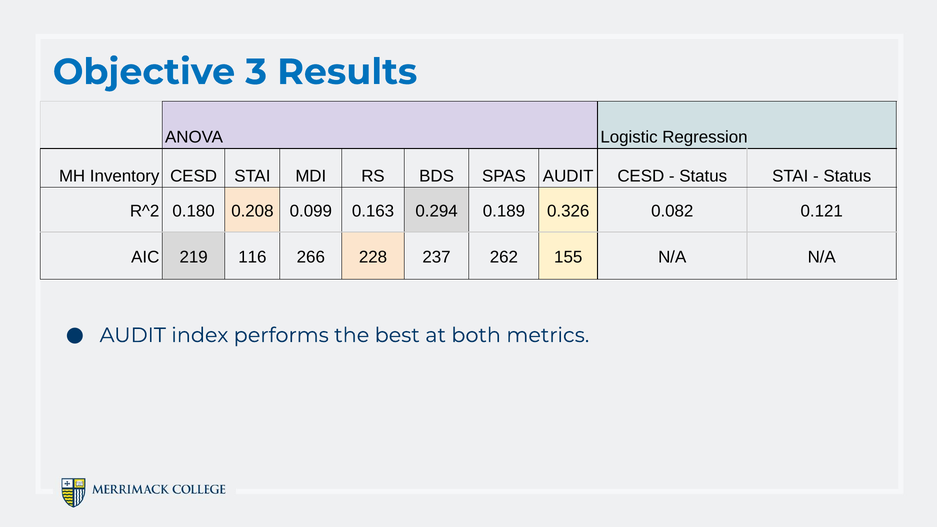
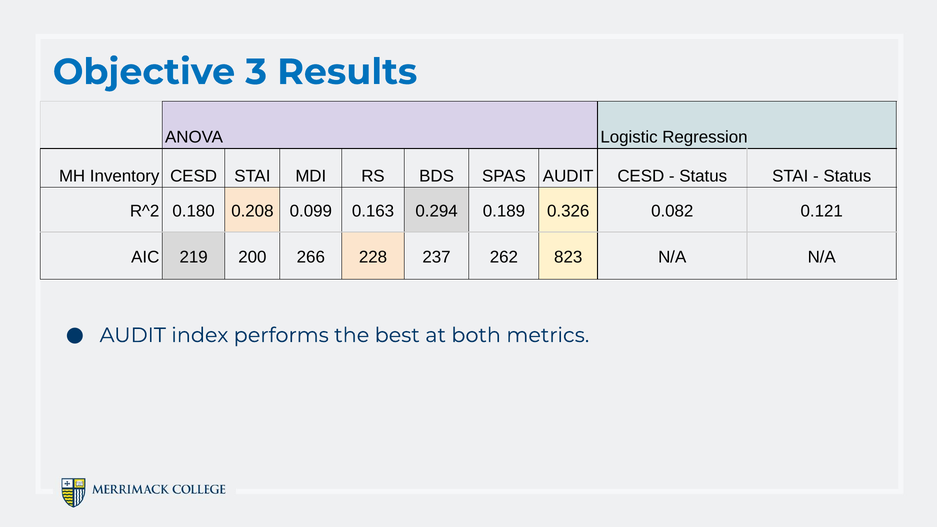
116: 116 -> 200
155: 155 -> 823
